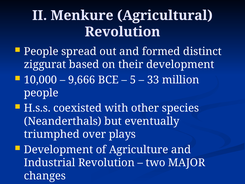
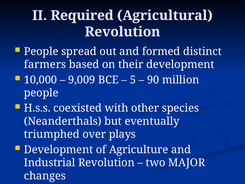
Menkure: Menkure -> Required
ziggurat: ziggurat -> farmers
9,666: 9,666 -> 9,009
33: 33 -> 90
